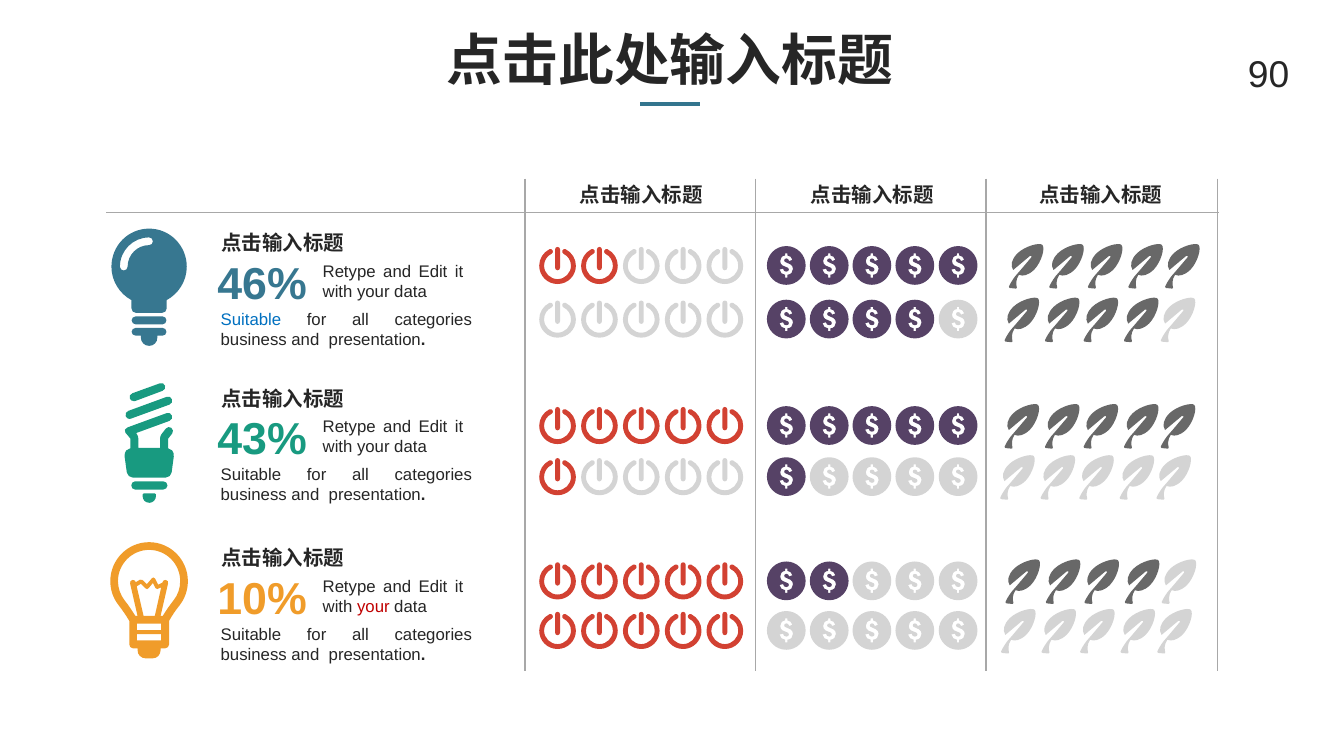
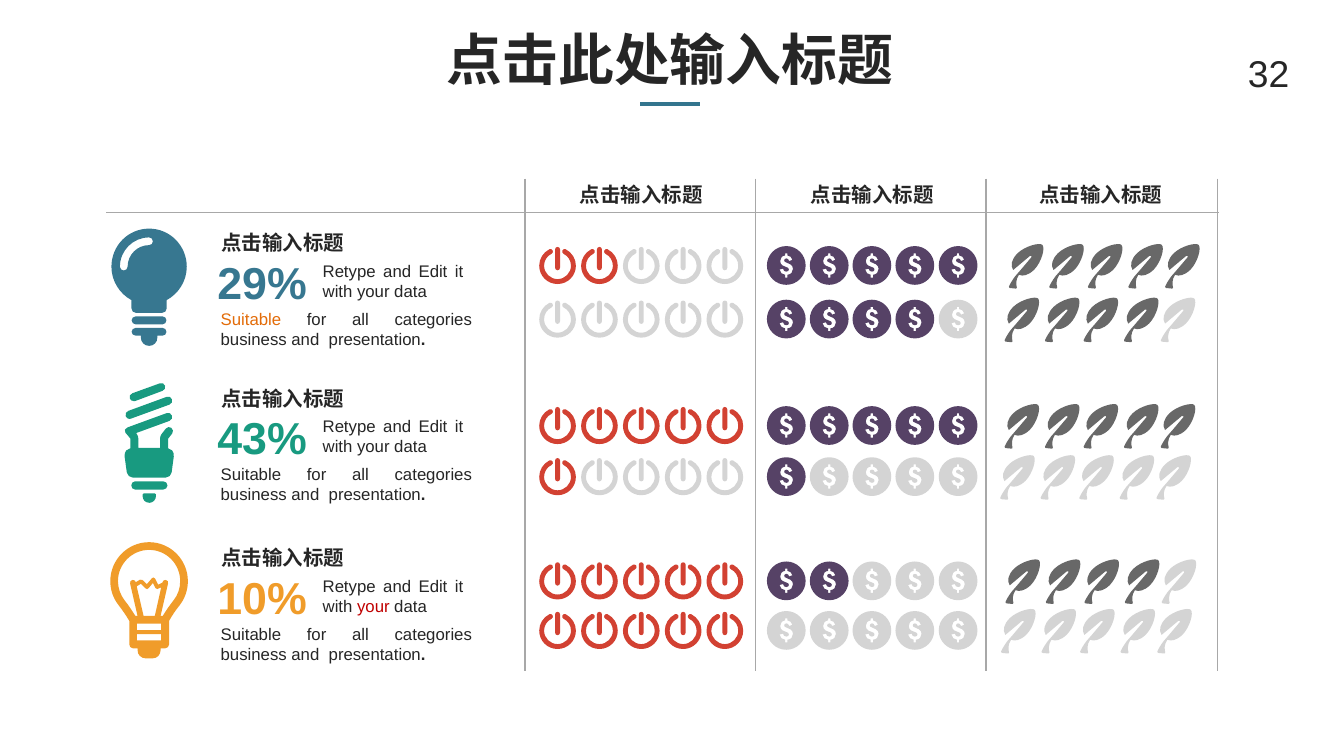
90: 90 -> 32
46%: 46% -> 29%
Suitable at (251, 320) colour: blue -> orange
